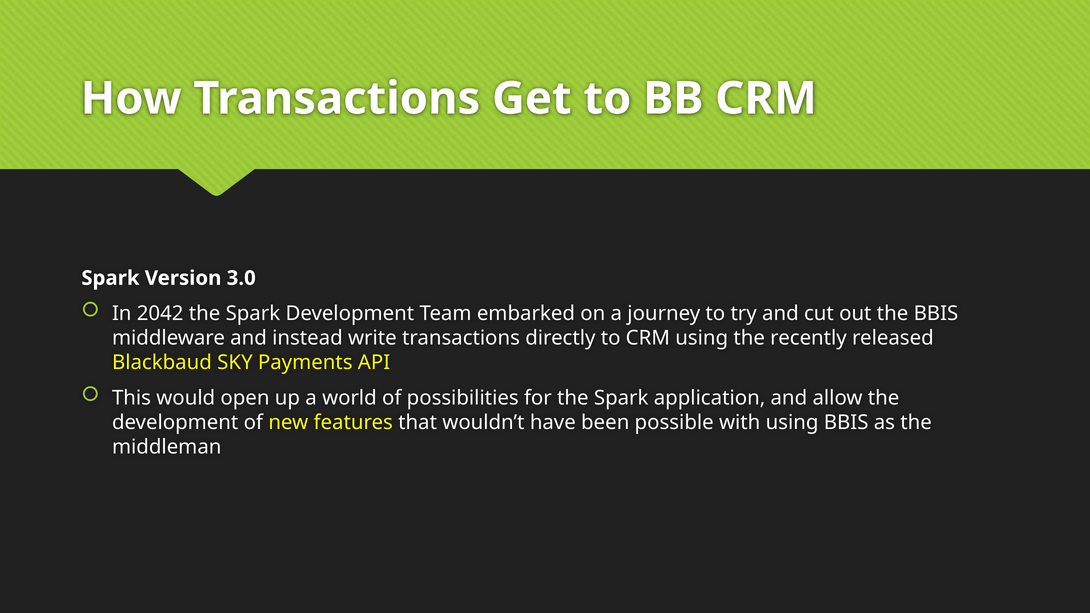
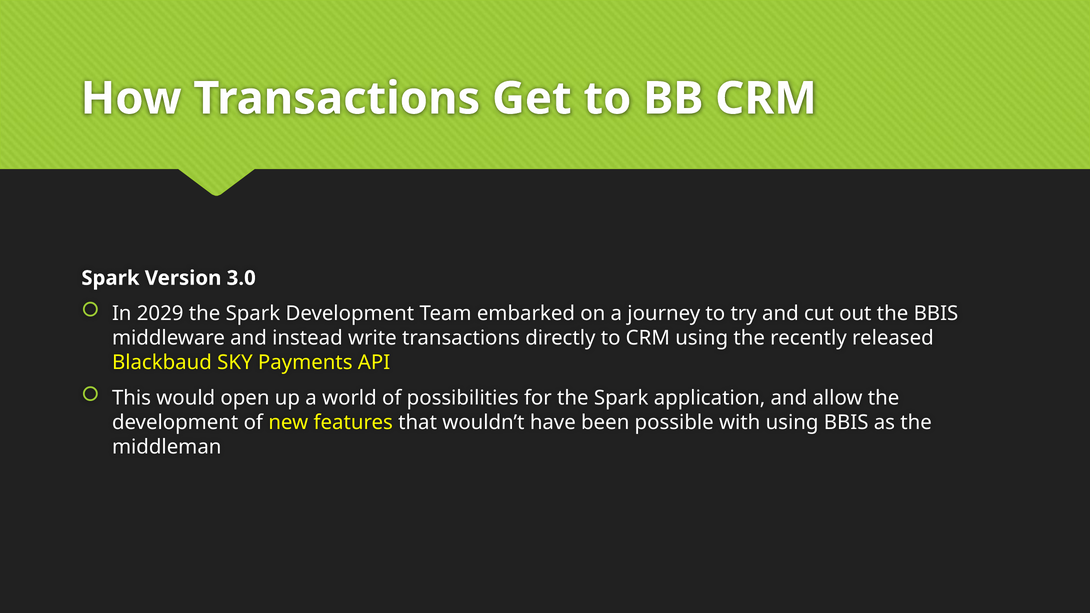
2042: 2042 -> 2029
